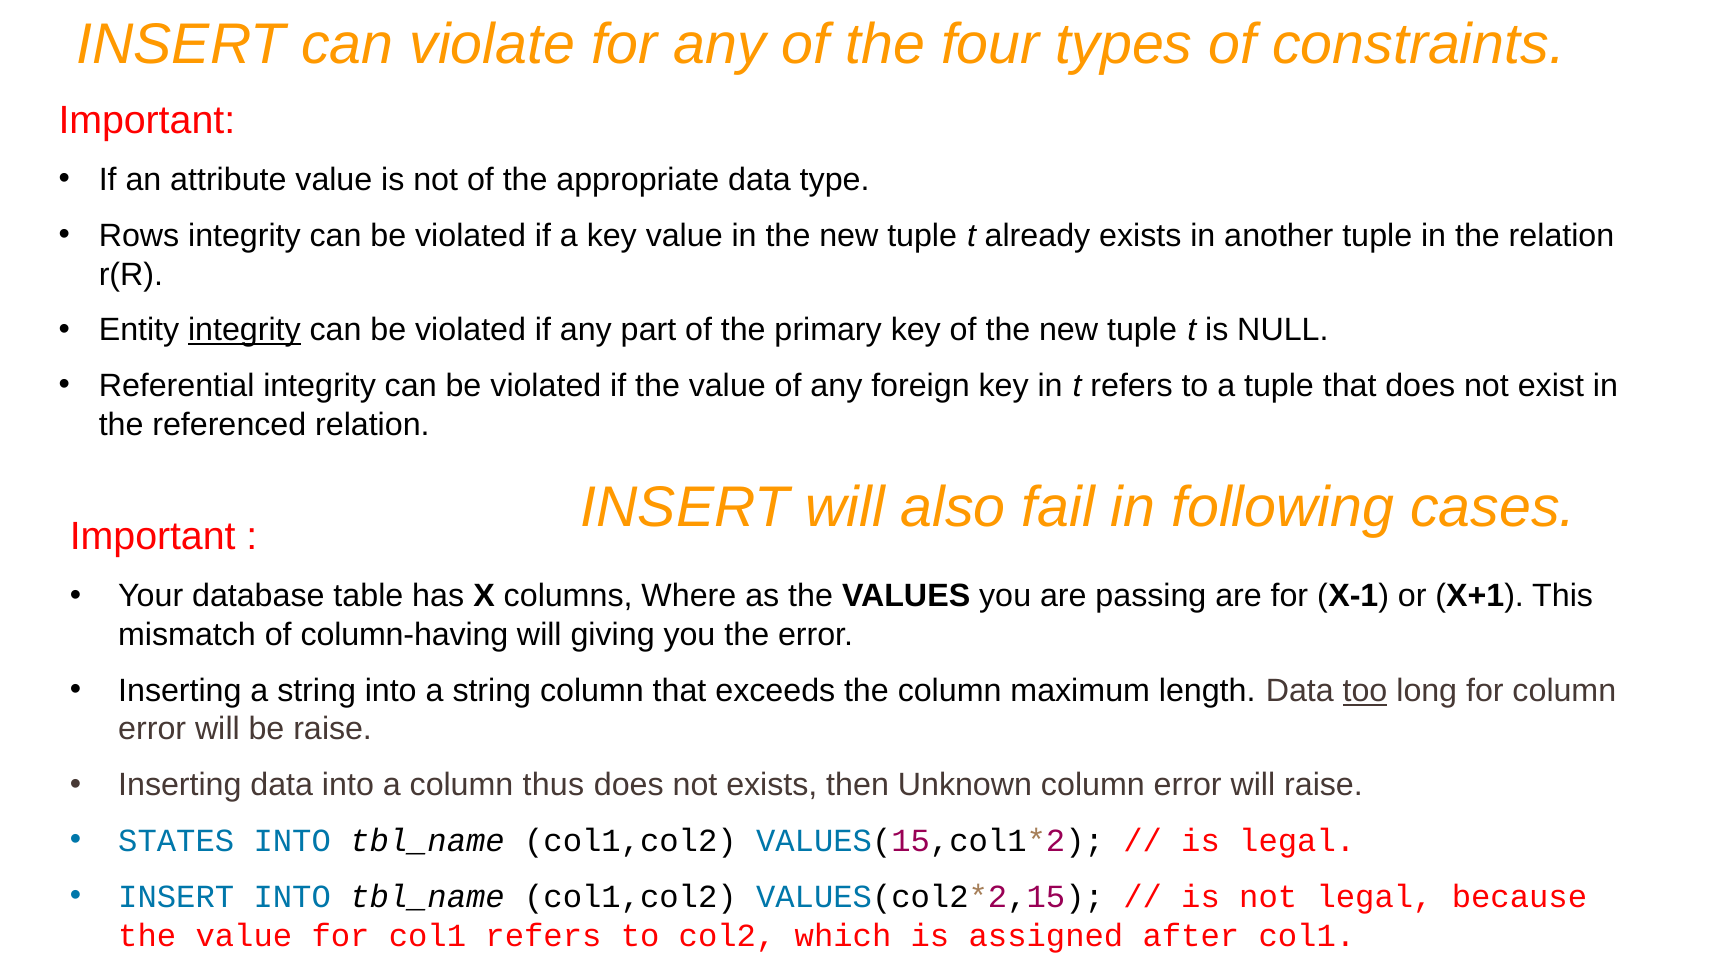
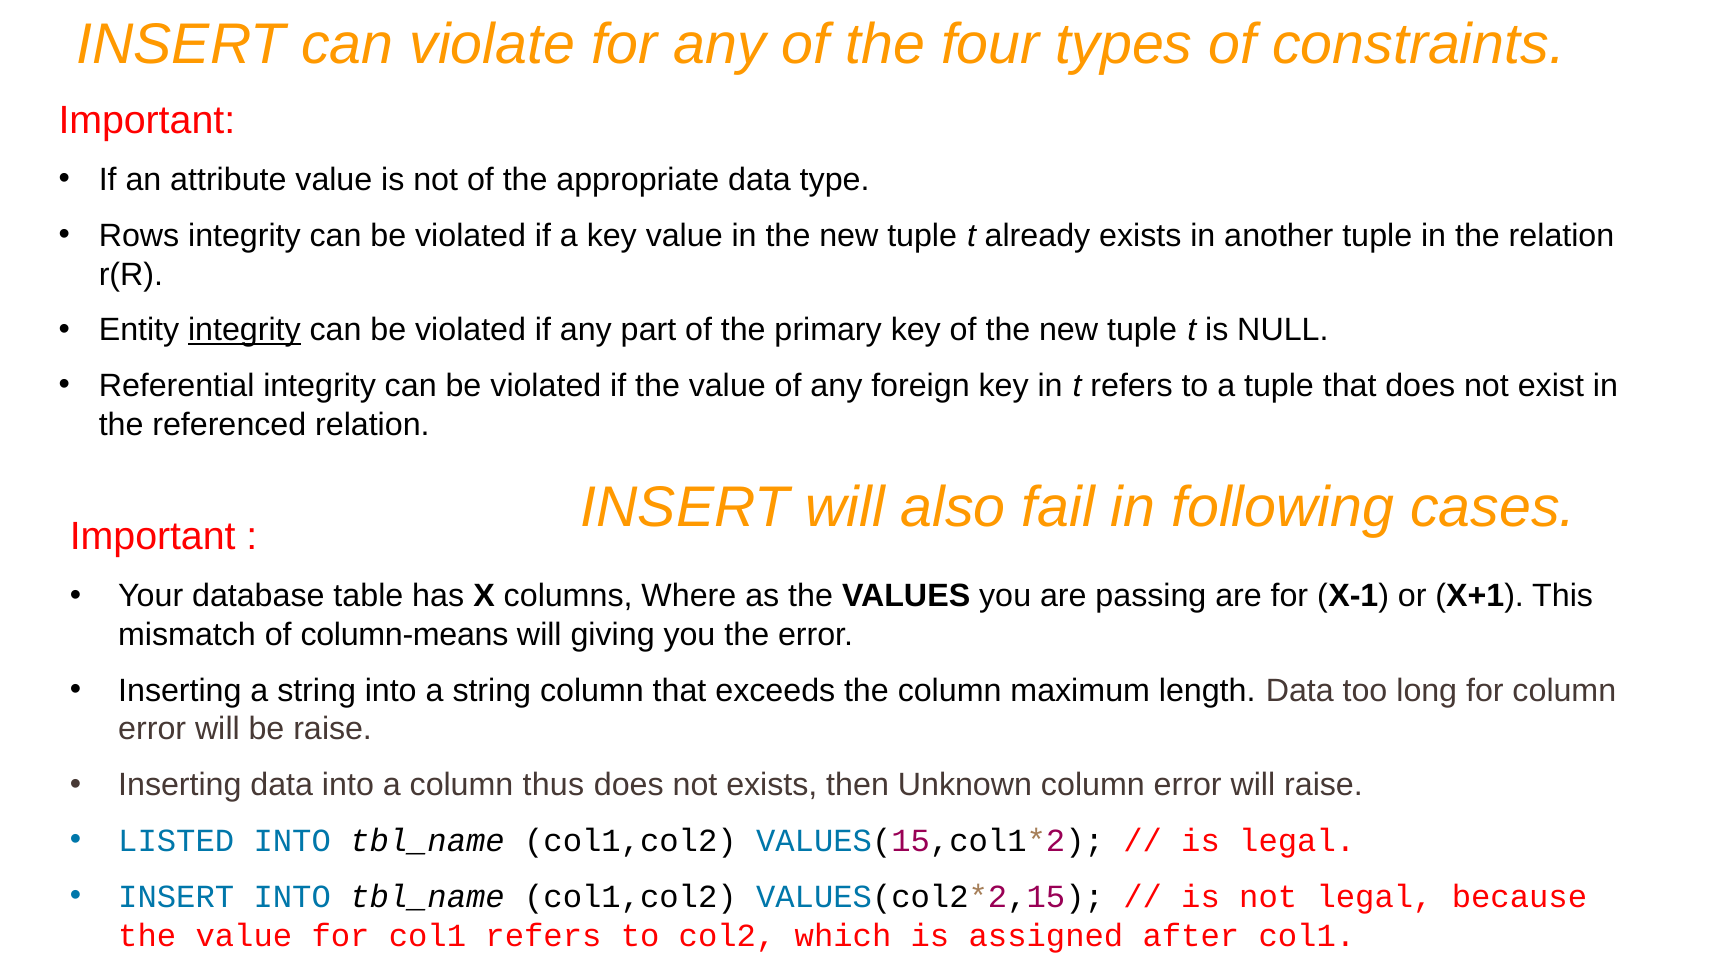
column-having: column-having -> column-means
too underline: present -> none
STATES: STATES -> LISTED
